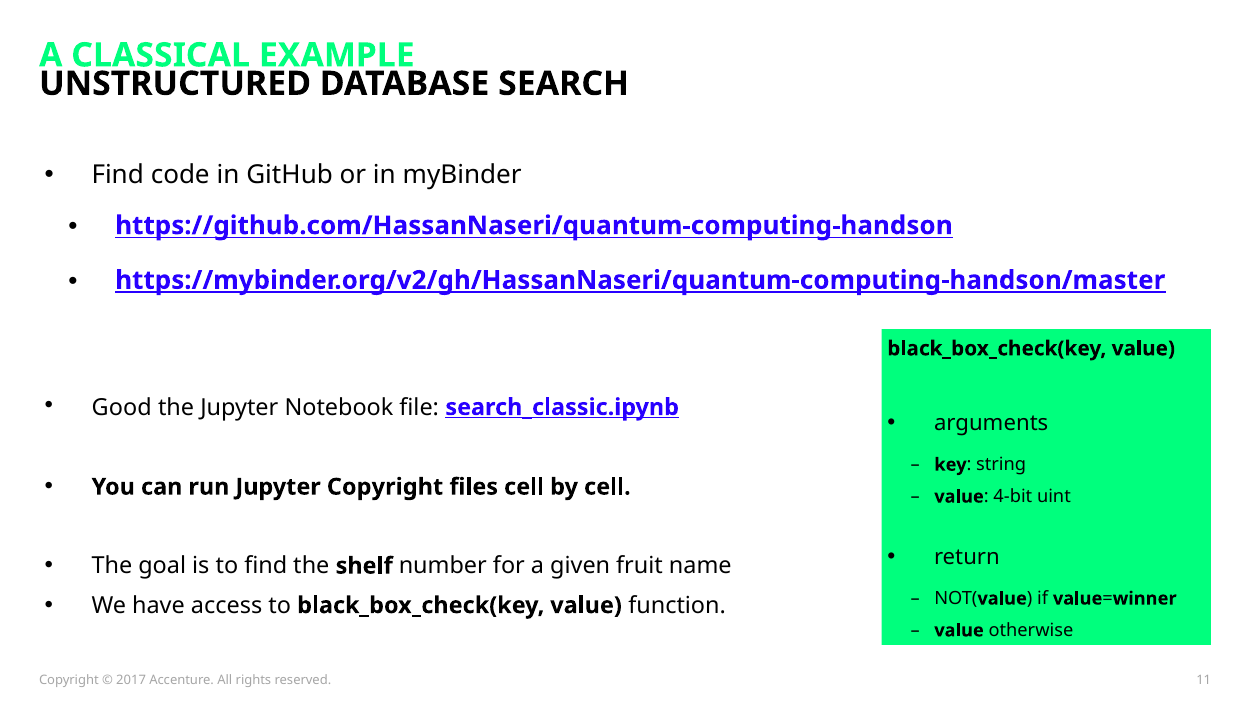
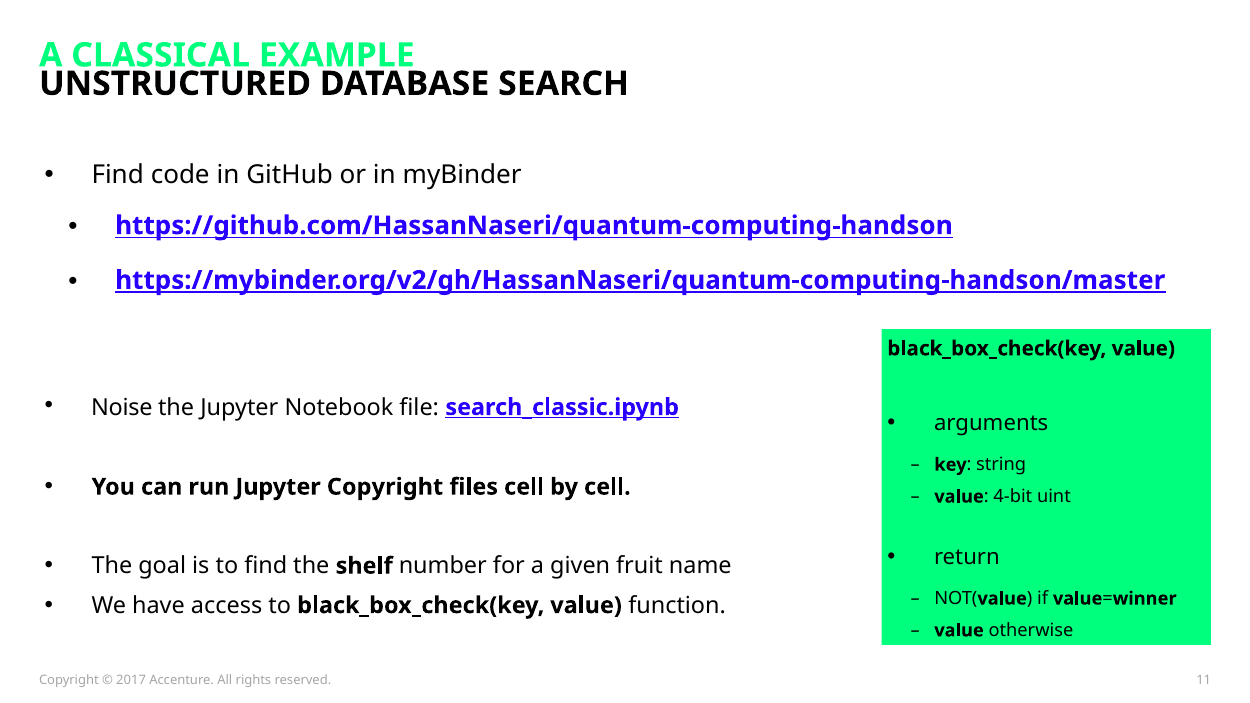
Good: Good -> Noise
